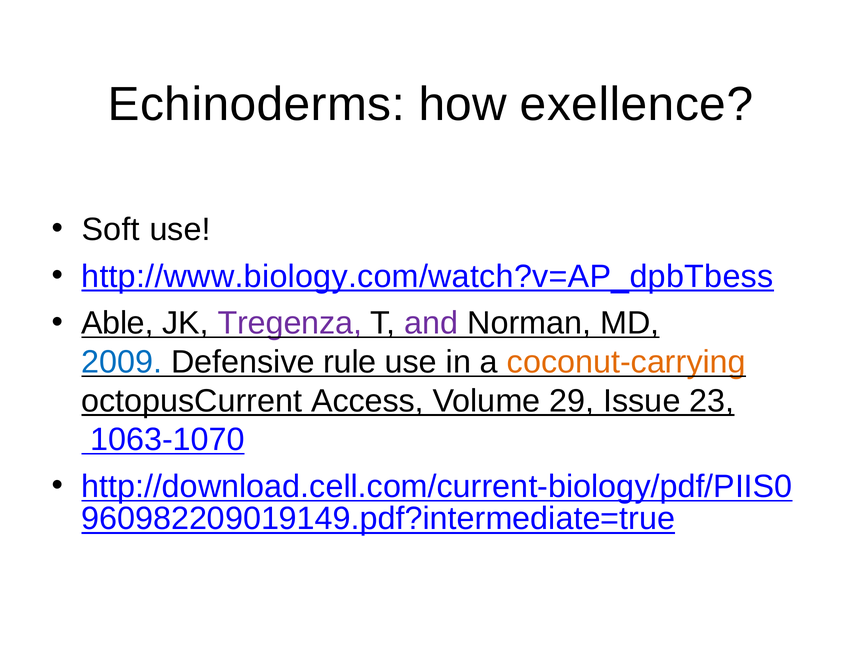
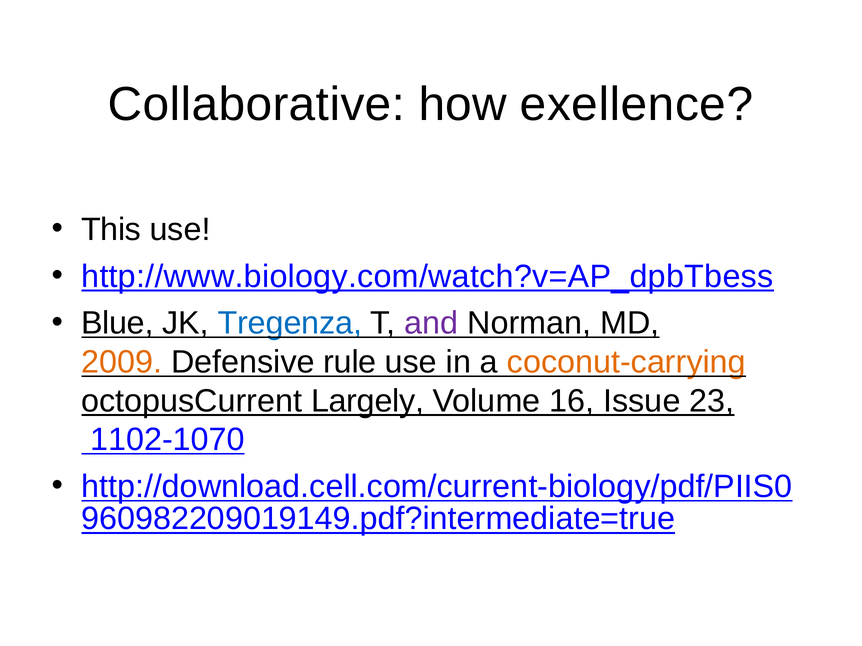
Echinoderms: Echinoderms -> Collaborative
Soft: Soft -> This
Able: Able -> Blue
Tregenza colour: purple -> blue
2009 colour: blue -> orange
Access: Access -> Largely
29: 29 -> 16
1063-1070: 1063-1070 -> 1102-1070
